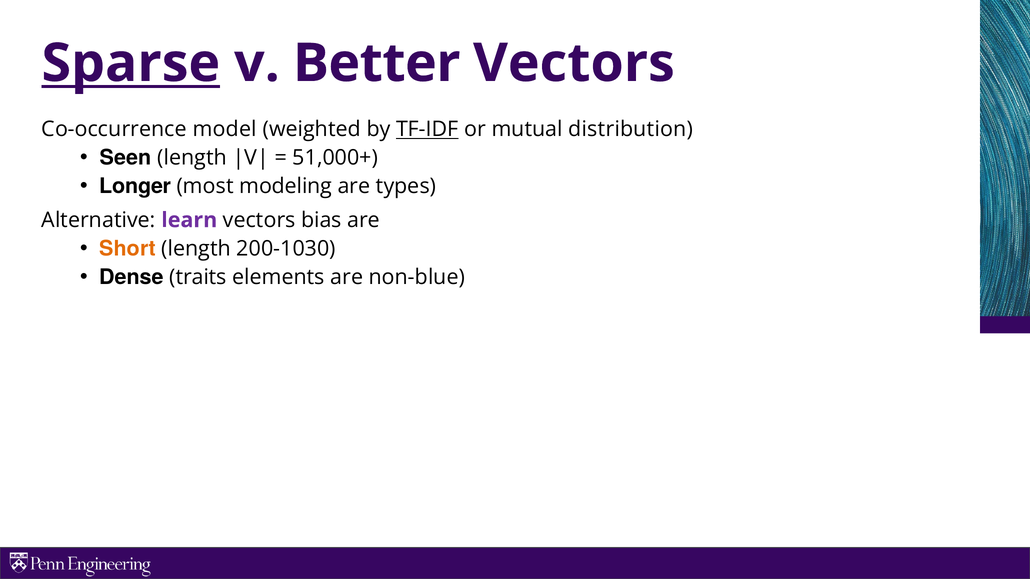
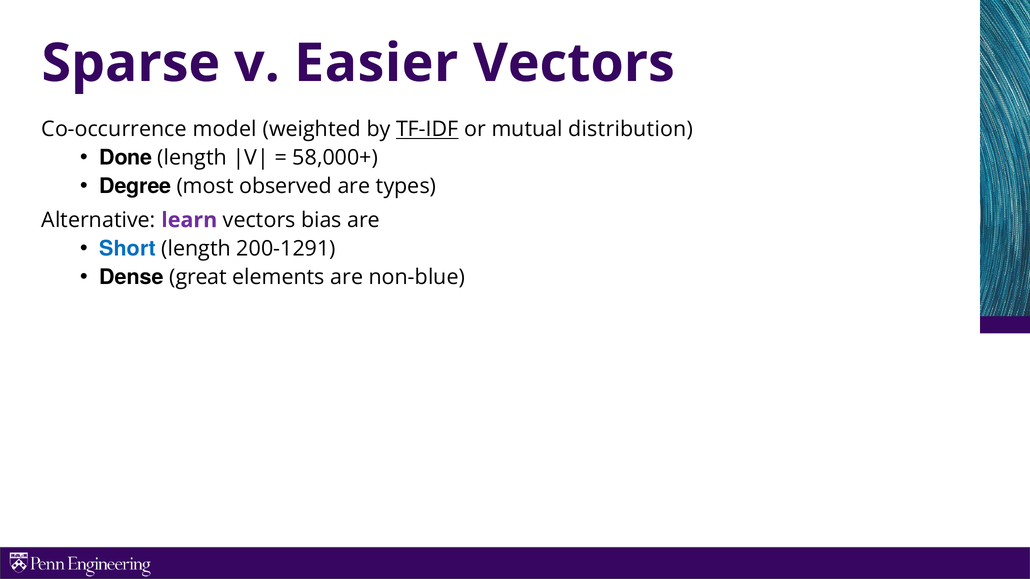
Sparse underline: present -> none
Better: Better -> Easier
Seen: Seen -> Done
51,000+: 51,000+ -> 58,000+
Longer: Longer -> Degree
modeling: modeling -> observed
Short colour: orange -> blue
200-1030: 200-1030 -> 200-1291
traits: traits -> great
